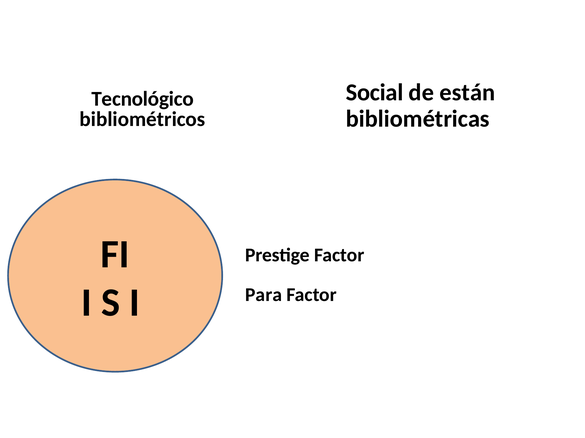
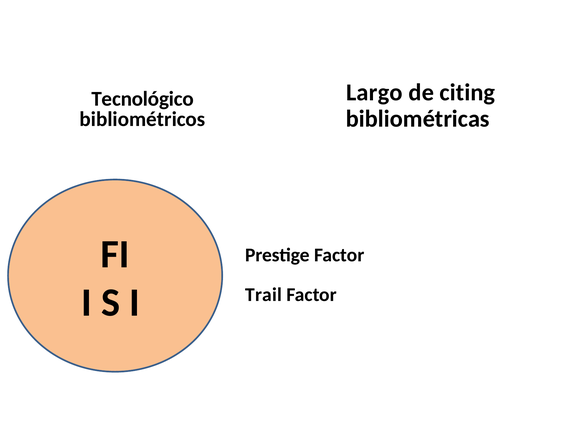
Social: Social -> Largo
están: están -> citing
Para: Para -> Trail
